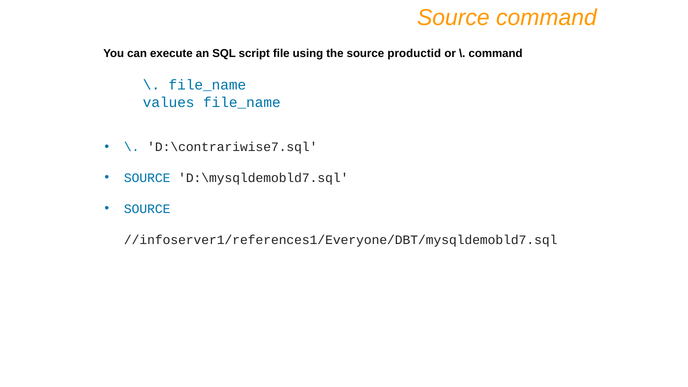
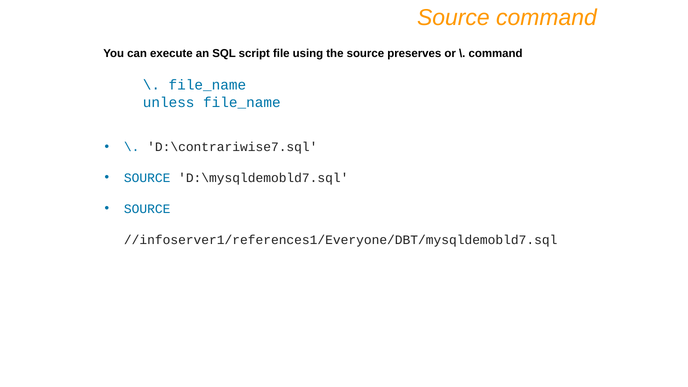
productid: productid -> preserves
values: values -> unless
